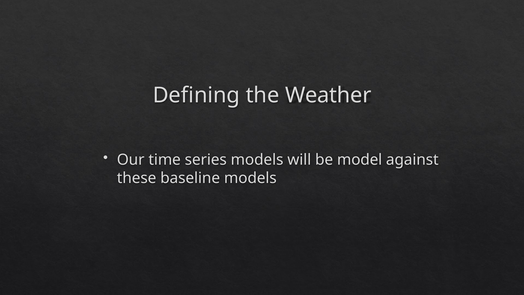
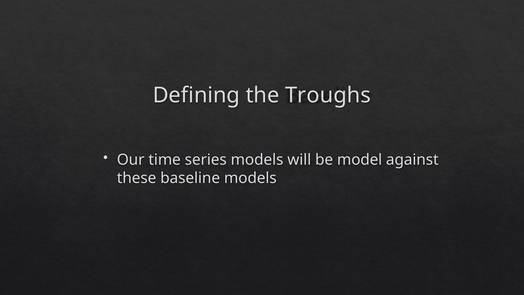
Weather: Weather -> Troughs
